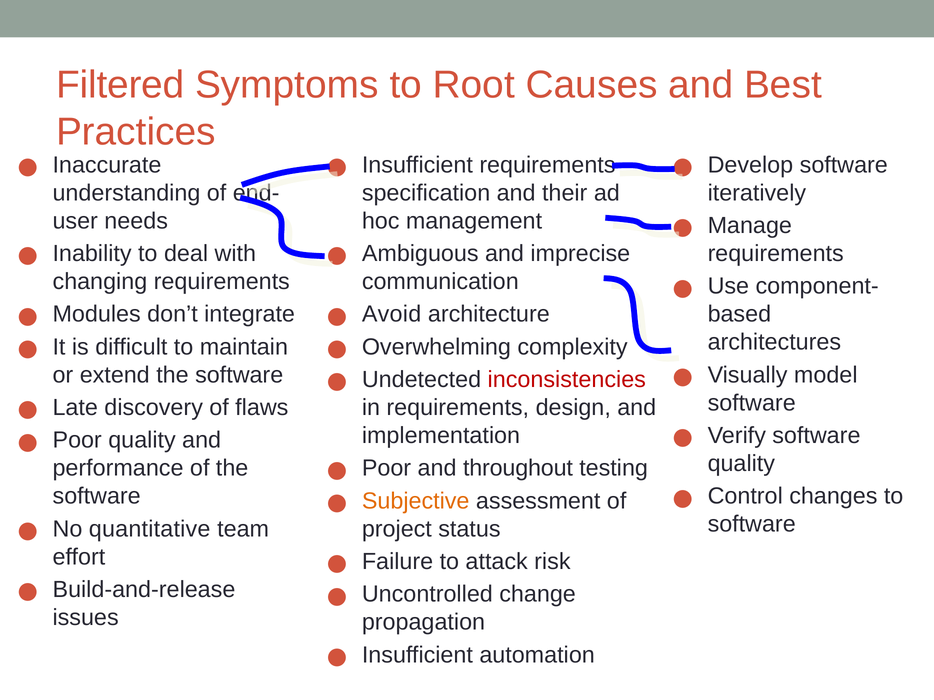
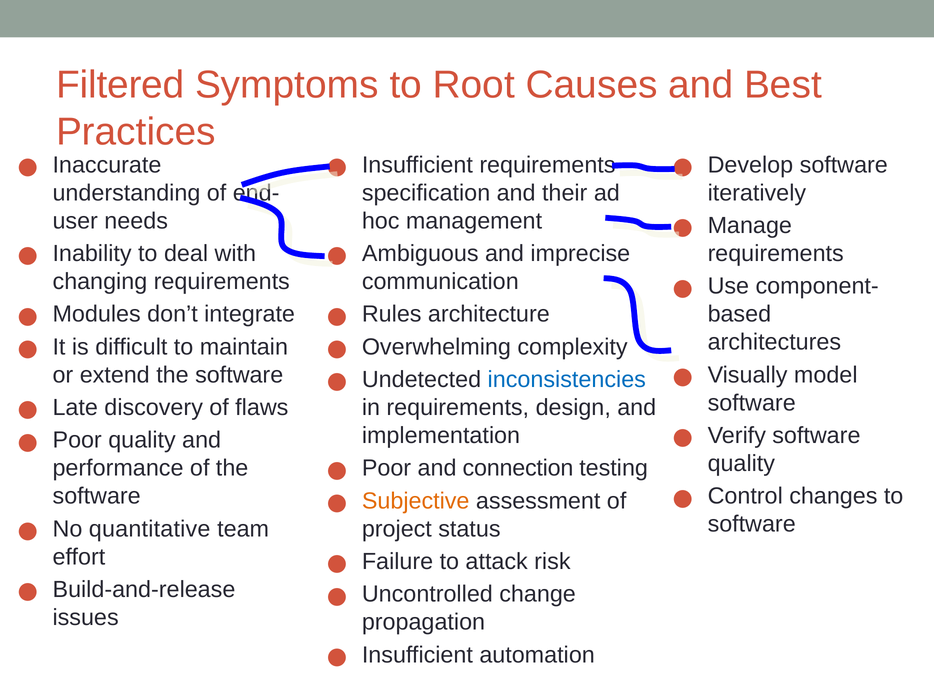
Avoid: Avoid -> Rules
inconsistencies colour: red -> blue
throughout: throughout -> connection
